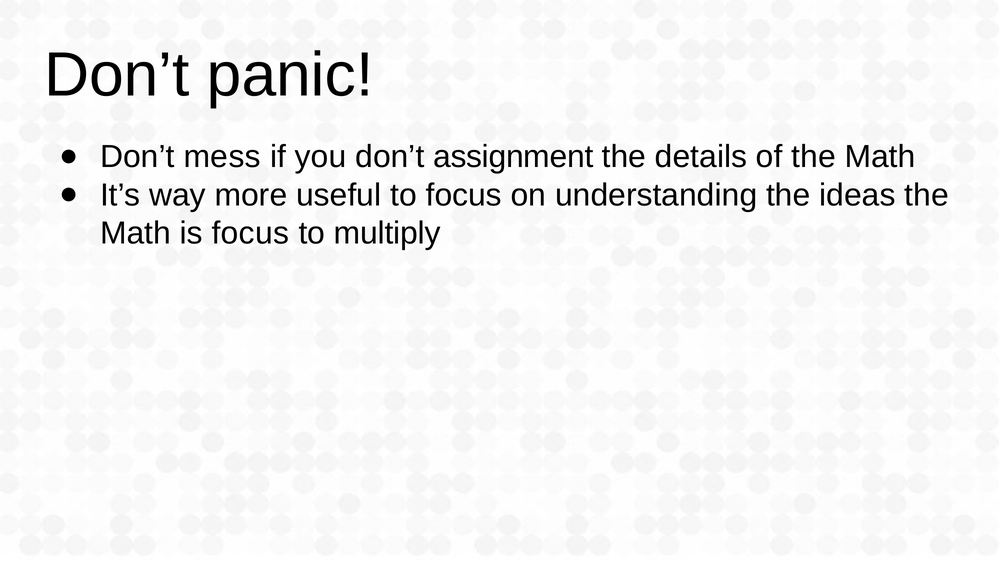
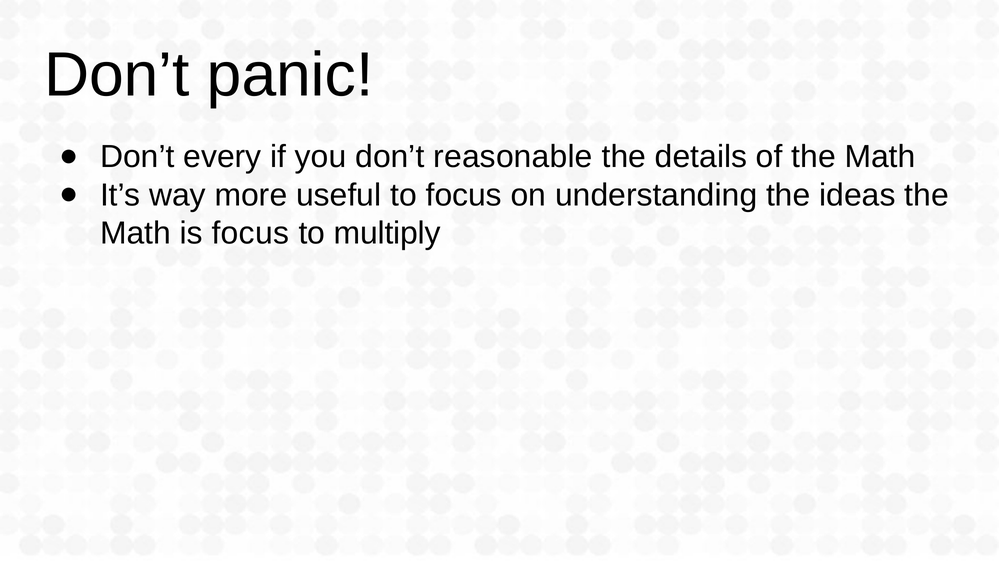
mess: mess -> every
assignment: assignment -> reasonable
